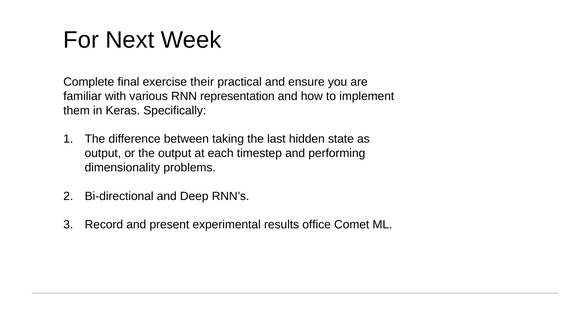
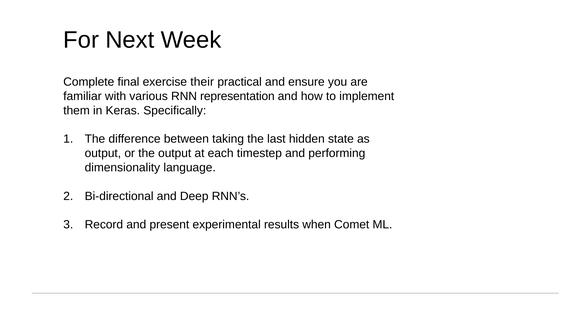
problems: problems -> language
office: office -> when
